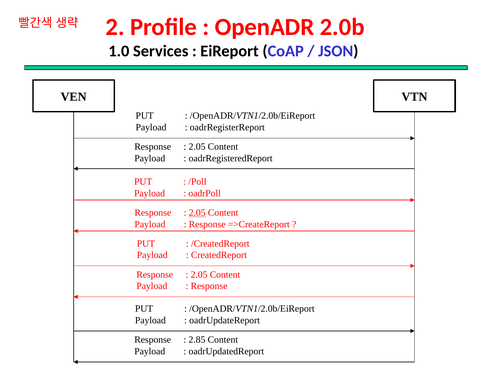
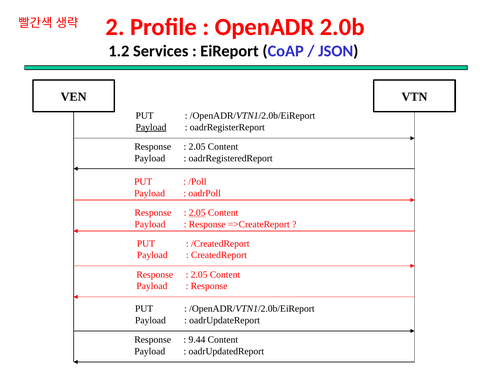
1.0: 1.0 -> 1.2
Payload at (151, 127) underline: none -> present
2.85: 2.85 -> 9.44
